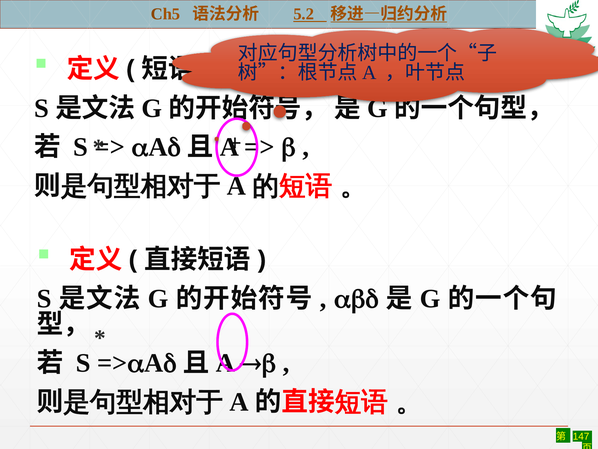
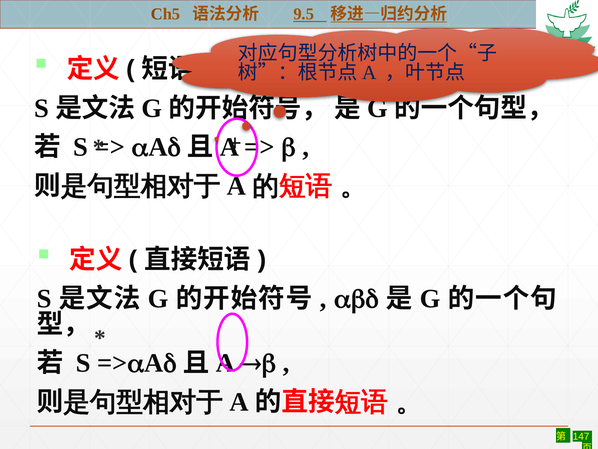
5.2: 5.2 -> 9.5
